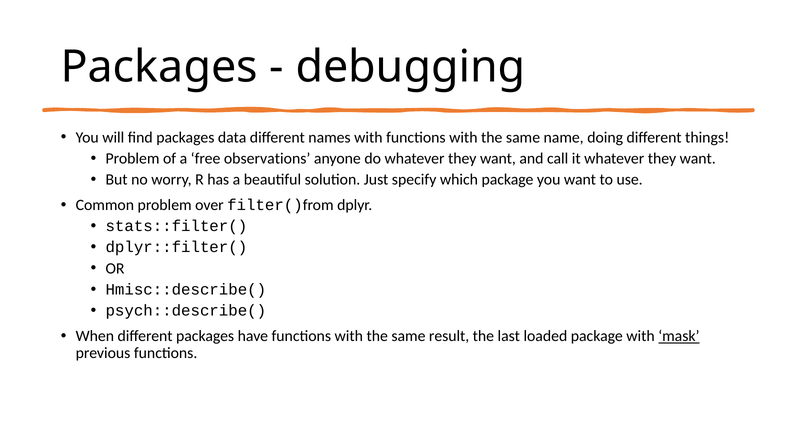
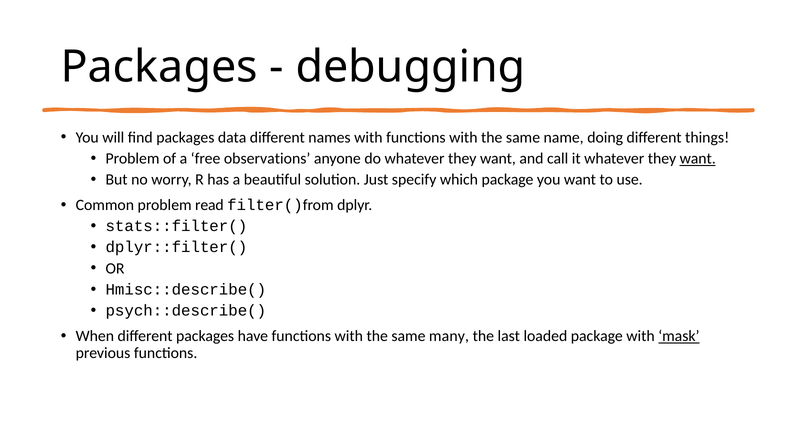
want at (698, 159) underline: none -> present
over: over -> read
result: result -> many
